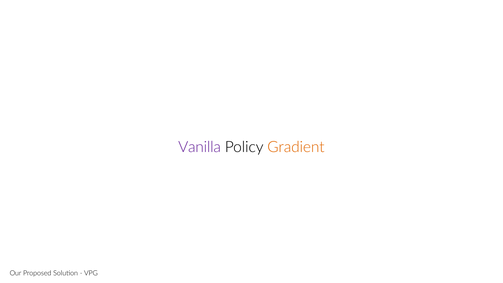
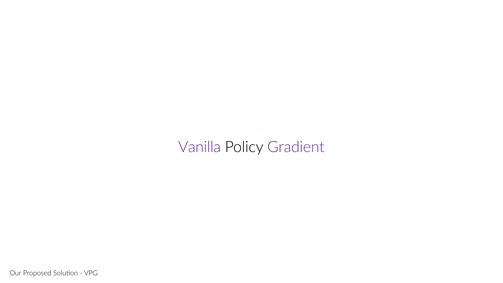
Gradient colour: orange -> purple
